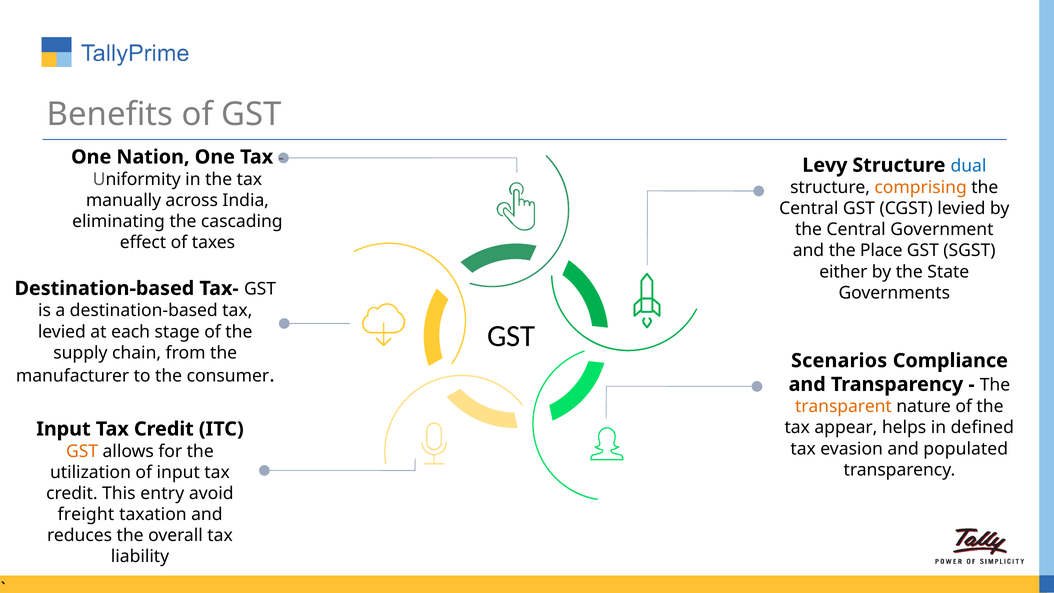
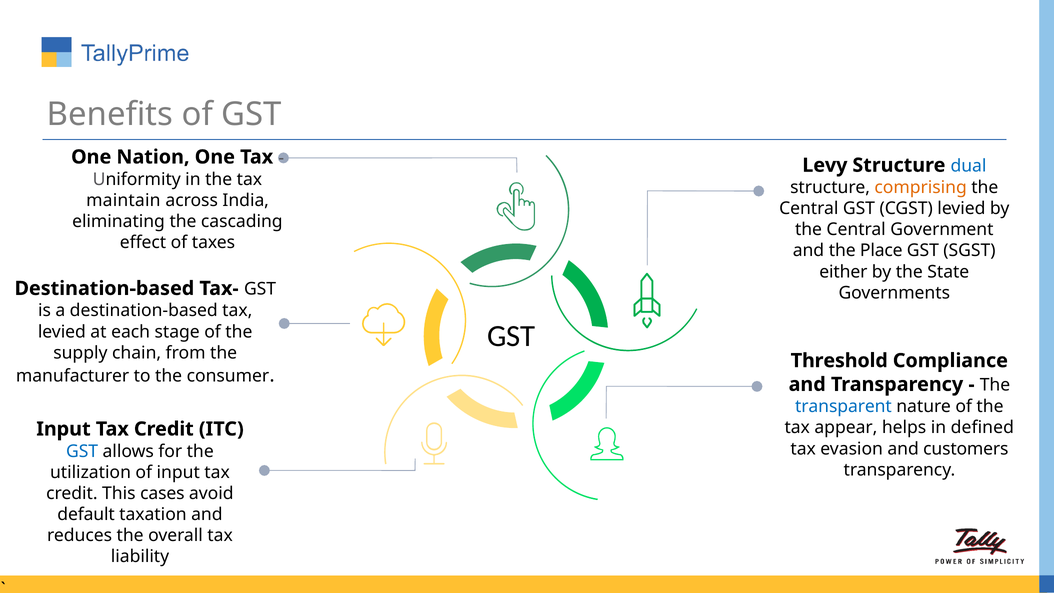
manually: manually -> maintain
Scenarios: Scenarios -> Threshold
transparent colour: orange -> blue
populated: populated -> customers
GST at (82, 451) colour: orange -> blue
entry: entry -> cases
freight: freight -> default
